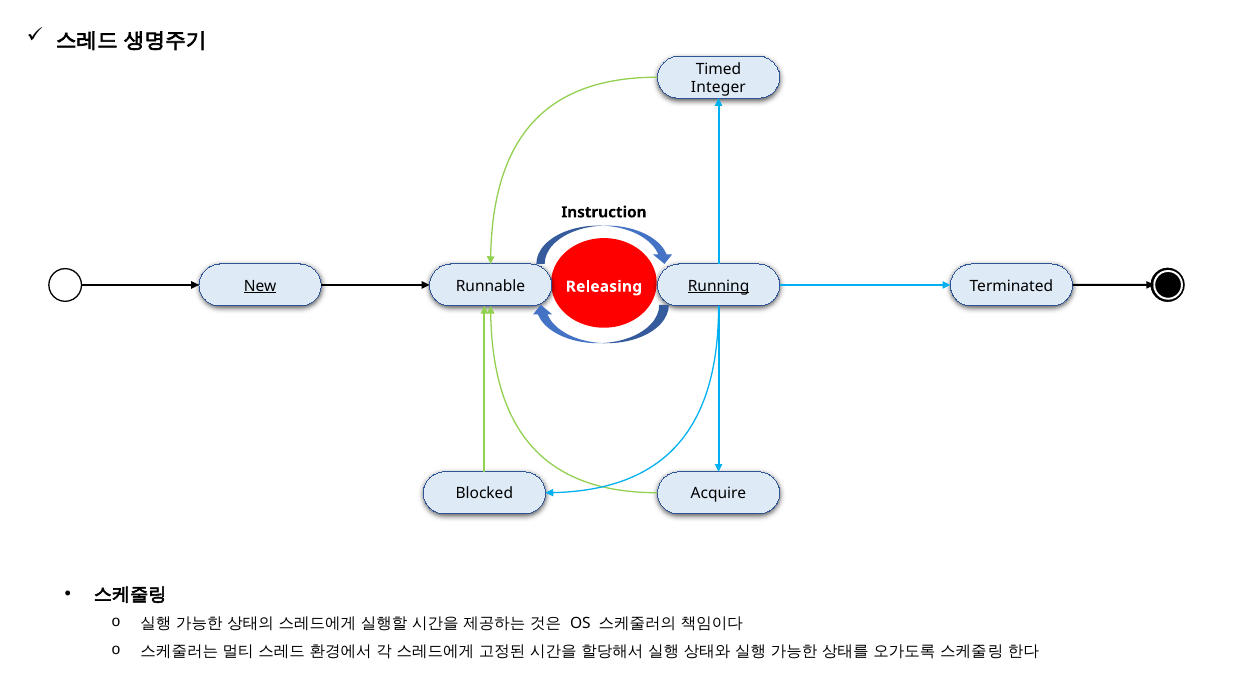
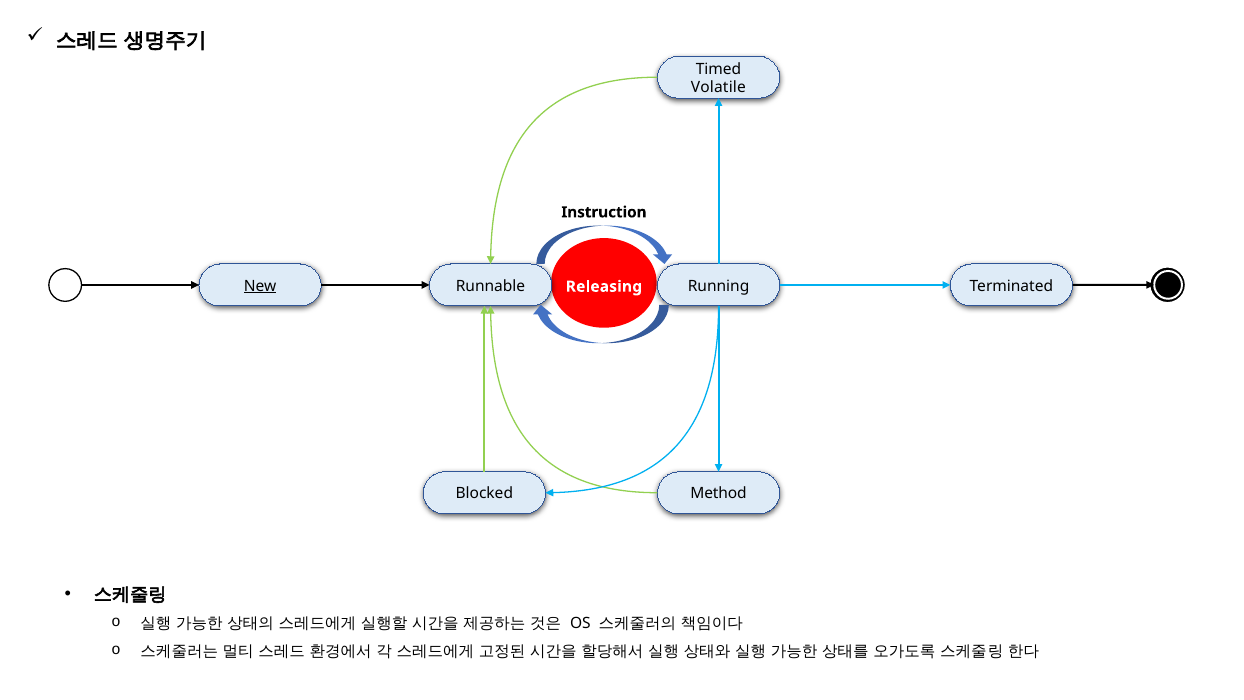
Integer: Integer -> Volatile
Running underline: present -> none
Acquire: Acquire -> Method
